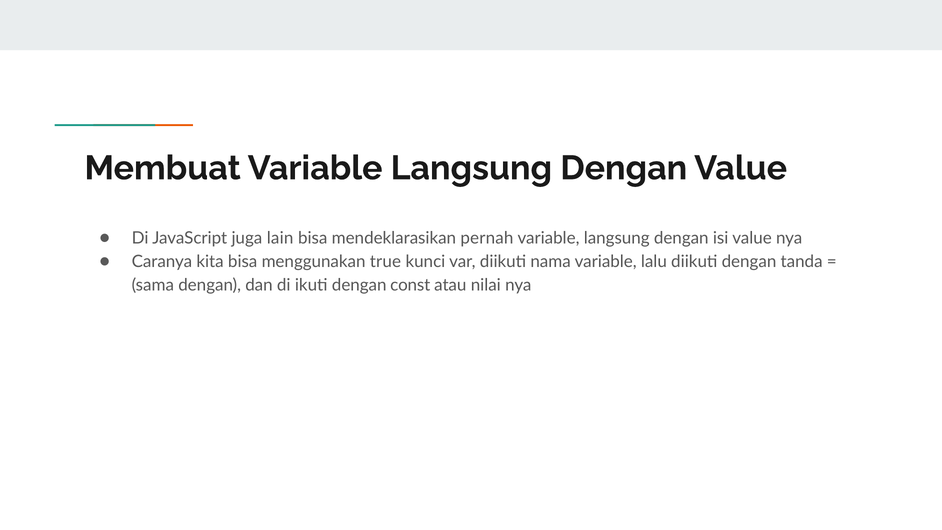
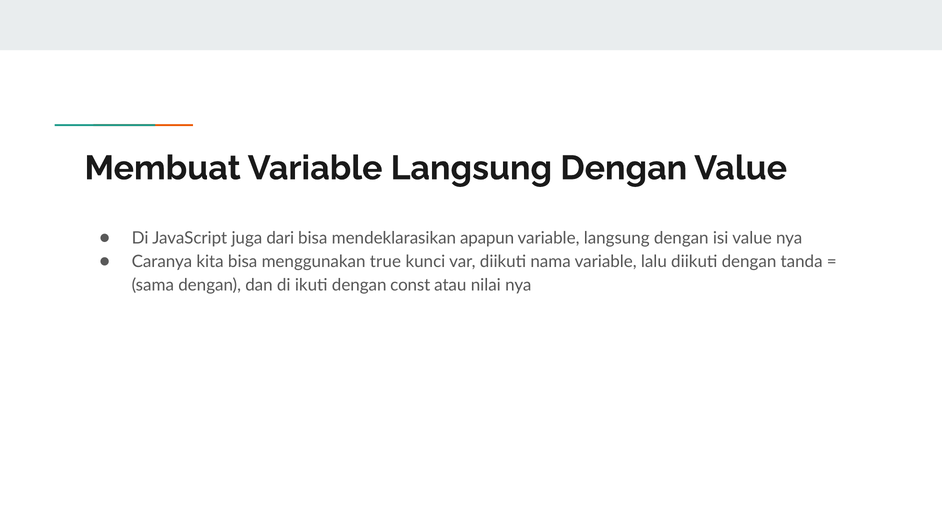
lain: lain -> dari
pernah: pernah -> apapun
